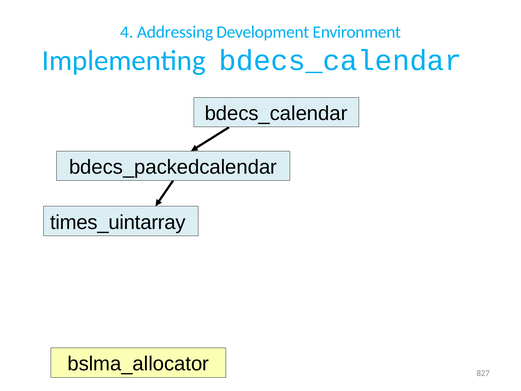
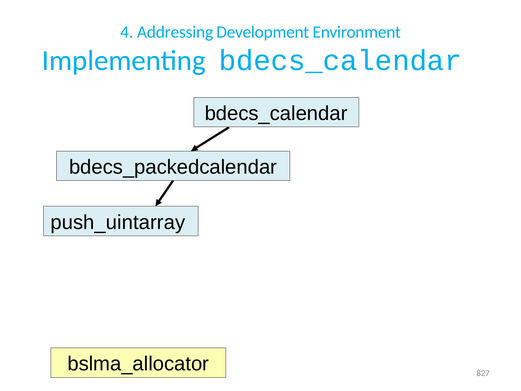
times_uintarray: times_uintarray -> push_uintarray
